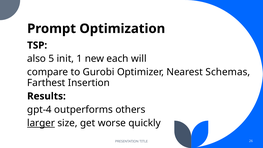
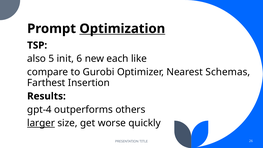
Optimization underline: none -> present
1: 1 -> 6
will: will -> like
